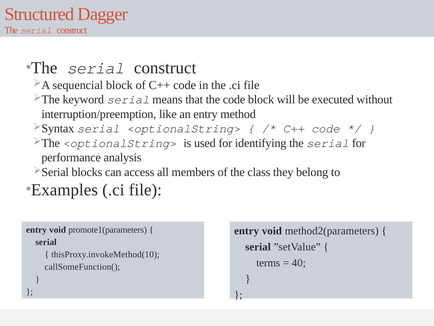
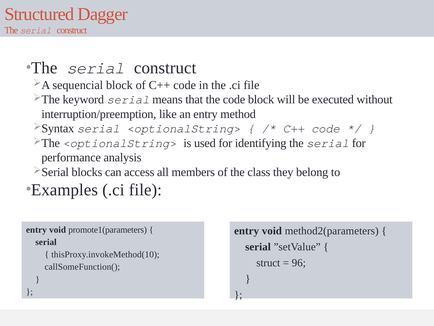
terms: terms -> struct
40: 40 -> 96
